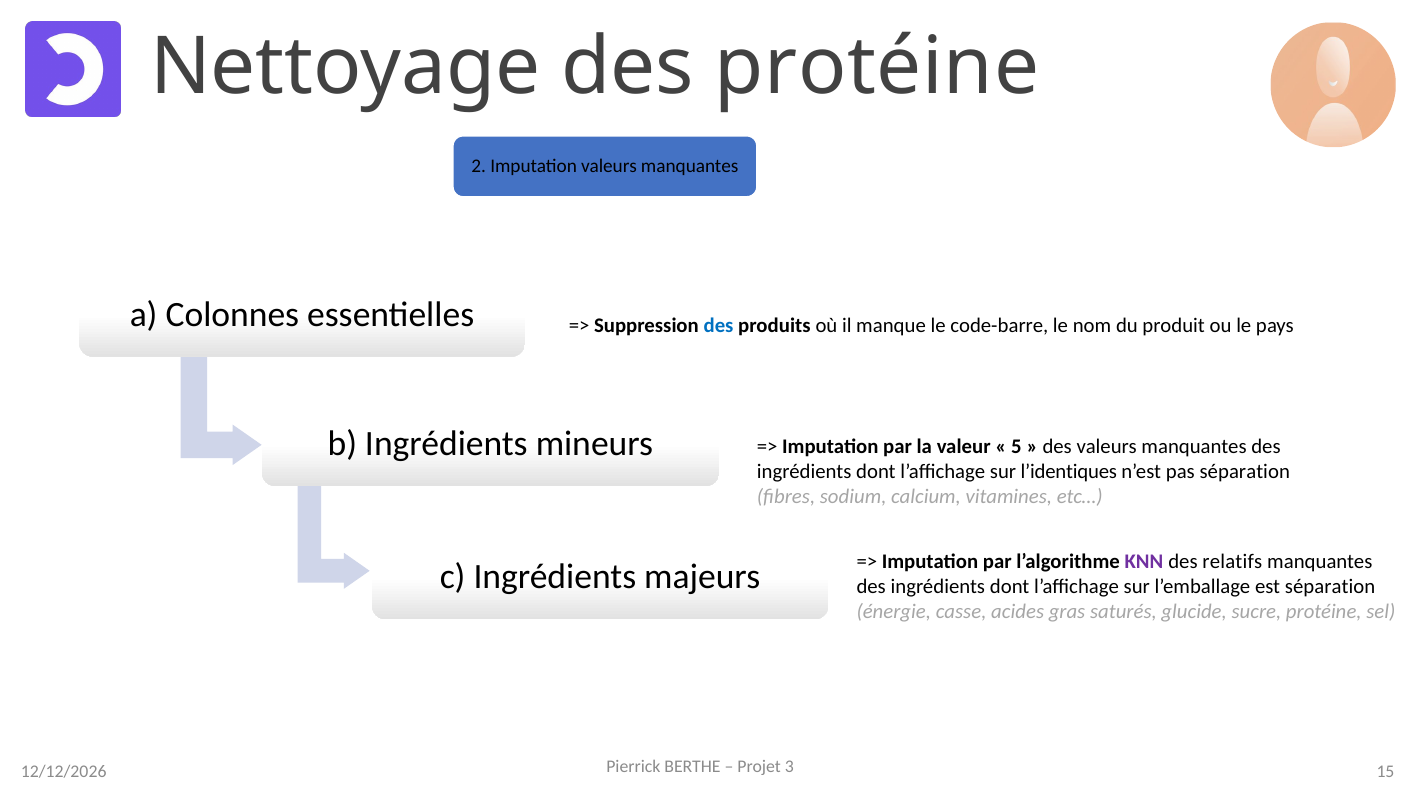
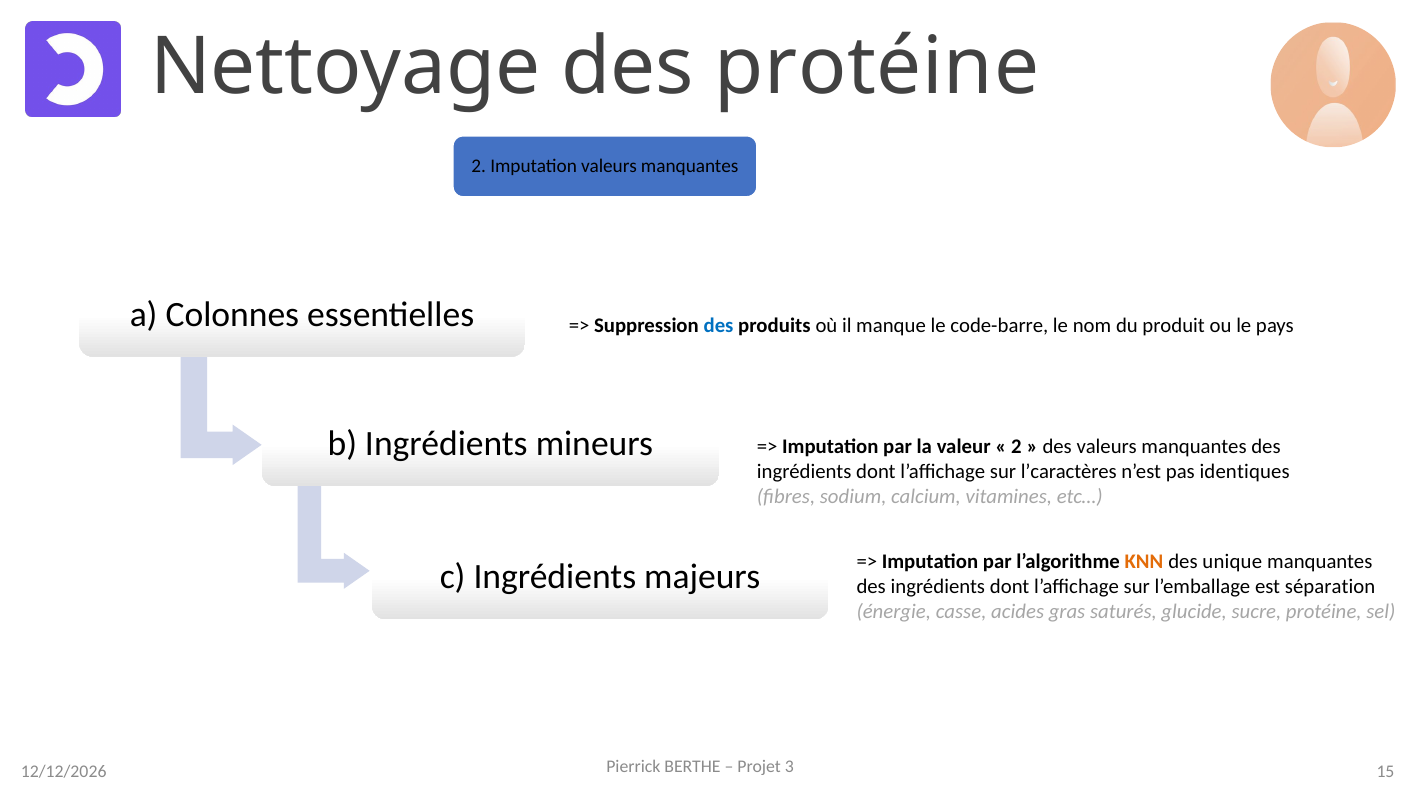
5 at (1016, 447): 5 -> 2
l’identiques: l’identiques -> l’caractères
pas séparation: séparation -> identiques
KNN colour: purple -> orange
relatifs: relatifs -> unique
